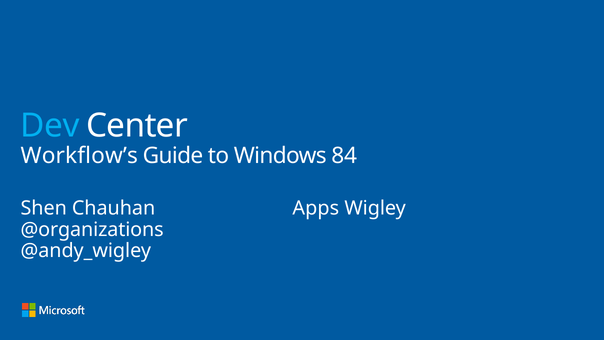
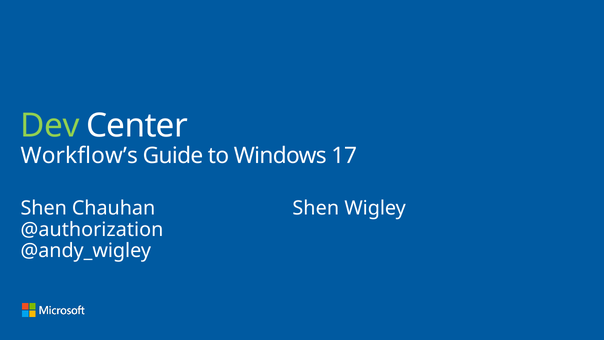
Dev colour: light blue -> light green
84: 84 -> 17
Chauhan Apps: Apps -> Shen
@organizations: @organizations -> @authorization
